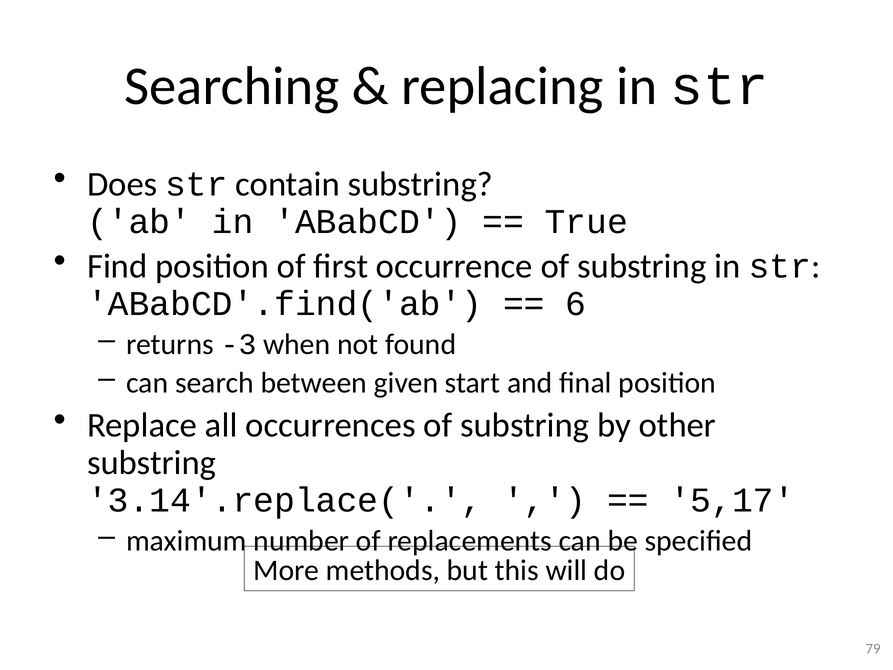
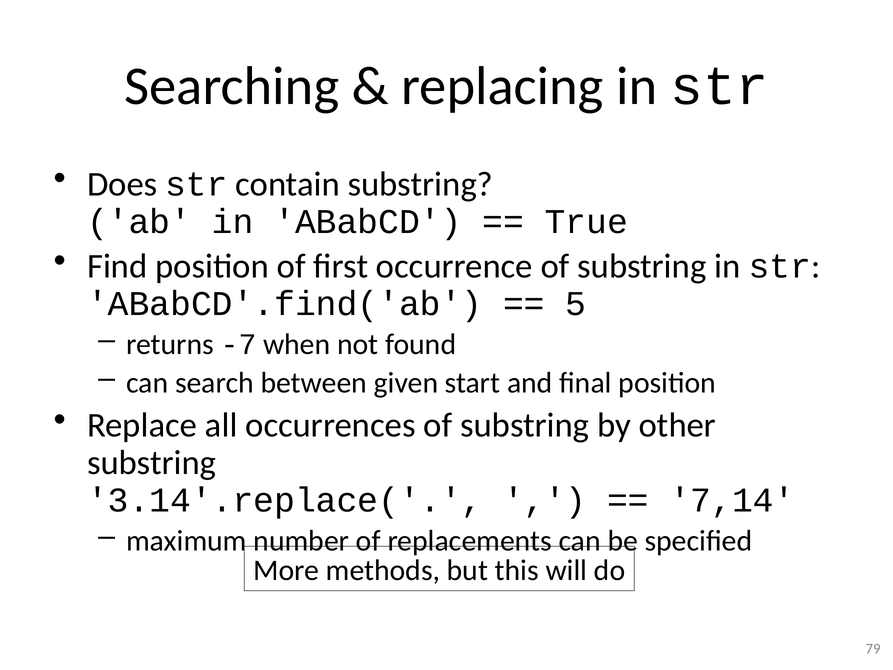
6: 6 -> 5
-3: -3 -> -7
5,17: 5,17 -> 7,14
